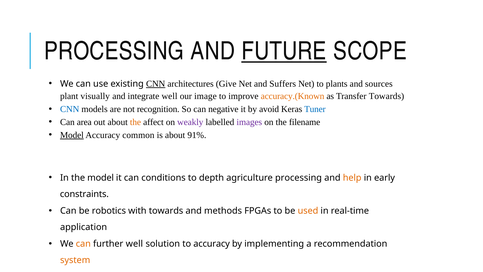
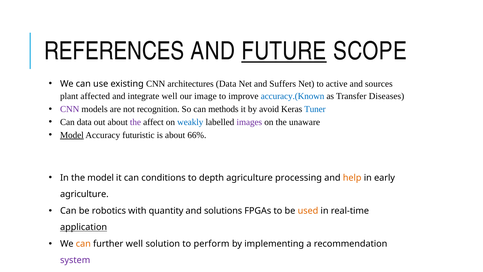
PROCESSING at (114, 51): PROCESSING -> REFERENCES
CNN at (156, 84) underline: present -> none
architectures Give: Give -> Data
plants: plants -> active
visually: visually -> affected
accuracy.(Known colour: orange -> blue
Transfer Towards: Towards -> Diseases
CNN at (70, 109) colour: blue -> purple
negative: negative -> methods
Can area: area -> data
the at (135, 122) colour: orange -> purple
weakly colour: purple -> blue
filename: filename -> unaware
common: common -> futuristic
91%: 91% -> 66%
constraints at (84, 194): constraints -> agriculture
with towards: towards -> quantity
methods: methods -> solutions
application underline: none -> present
to accuracy: accuracy -> perform
system colour: orange -> purple
